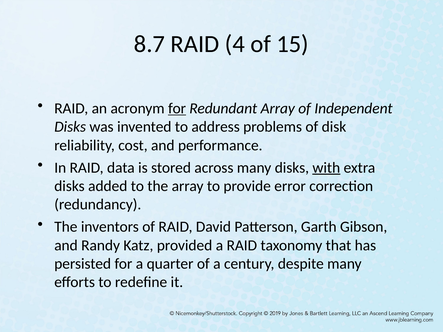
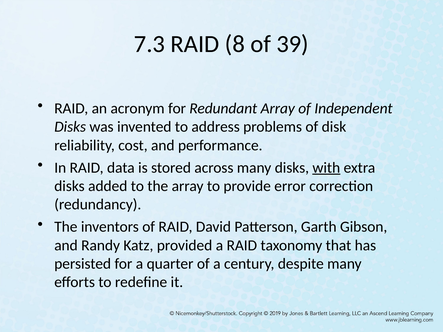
8.7: 8.7 -> 7.3
4: 4 -> 8
15: 15 -> 39
for at (177, 108) underline: present -> none
